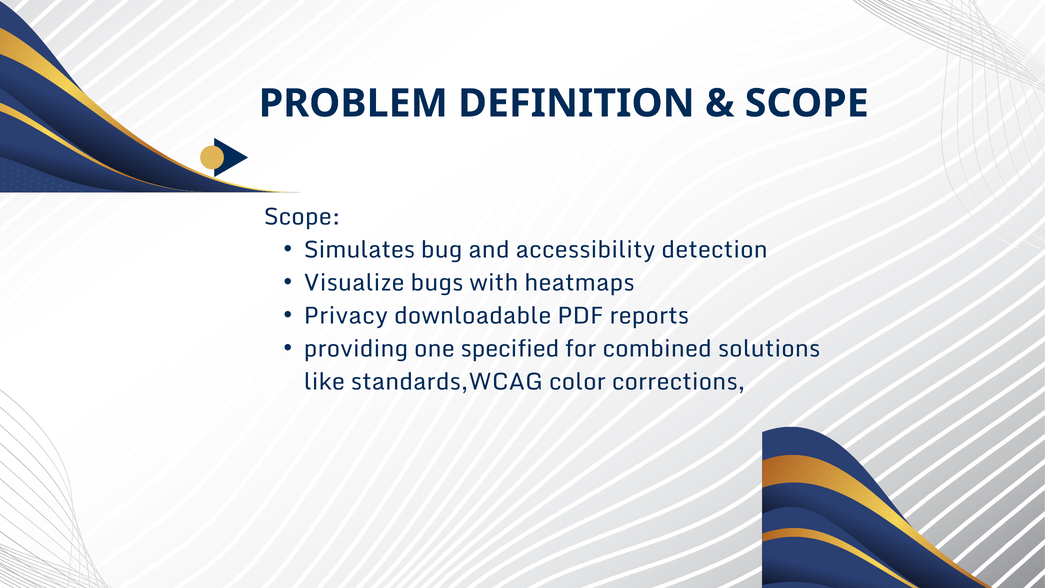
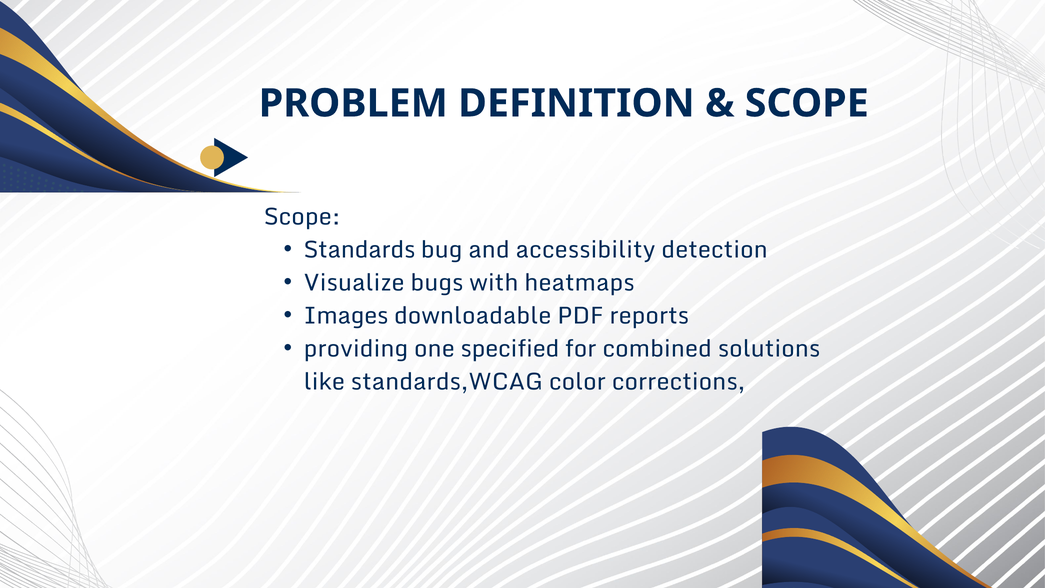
Simulates: Simulates -> Standards
Privacy: Privacy -> Images
